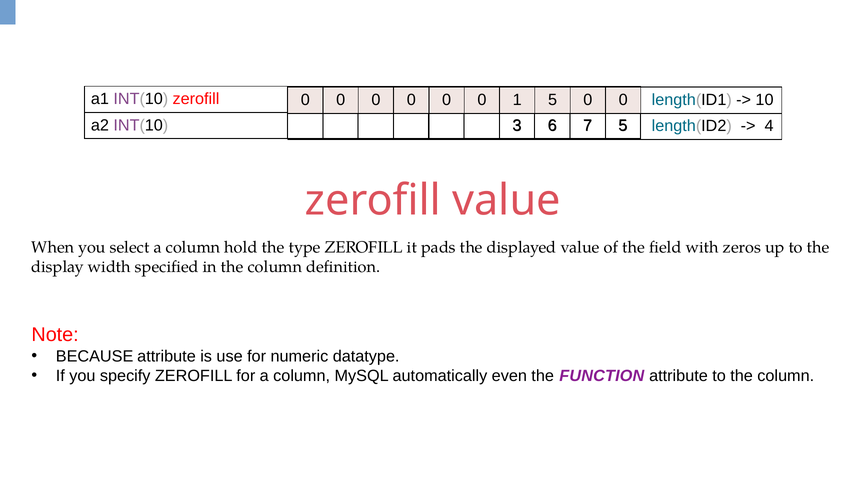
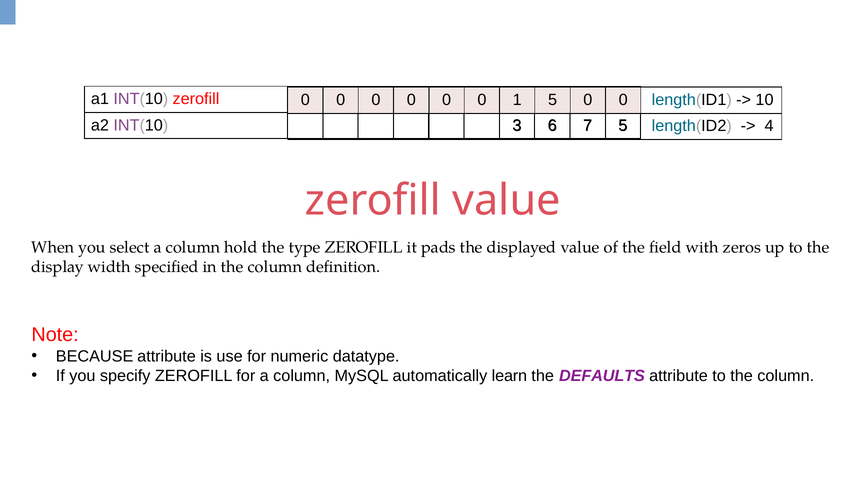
even: even -> learn
FUNCTION: FUNCTION -> DEFAULTS
